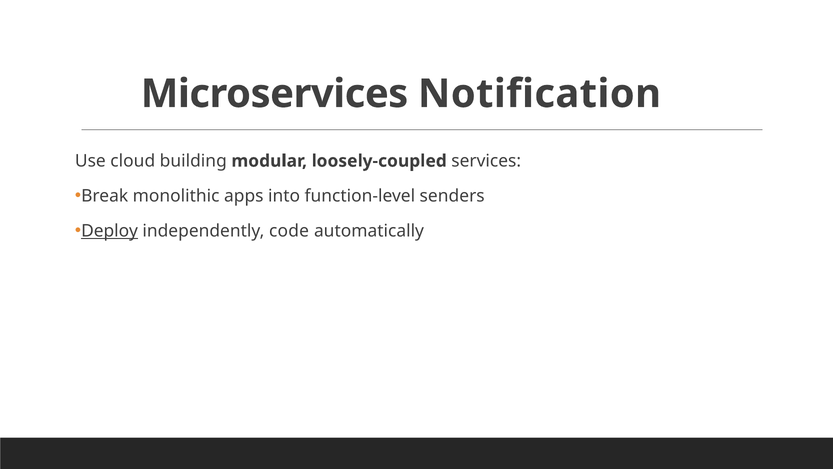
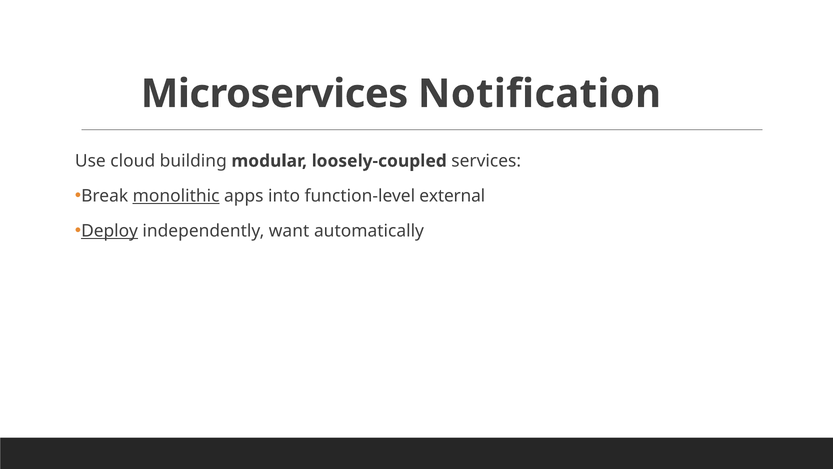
monolithic underline: none -> present
senders: senders -> external
code: code -> want
